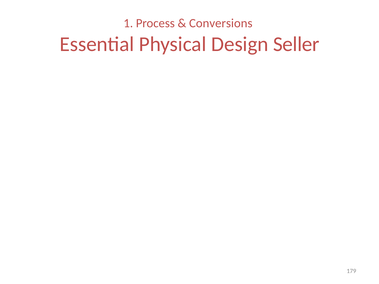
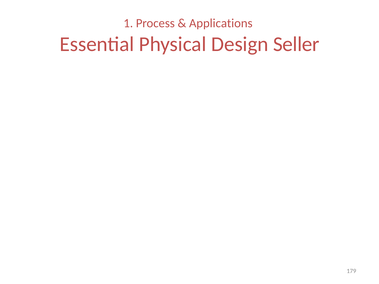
Conversions: Conversions -> Applications
